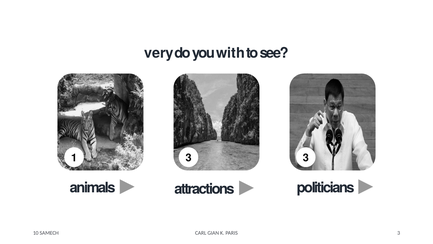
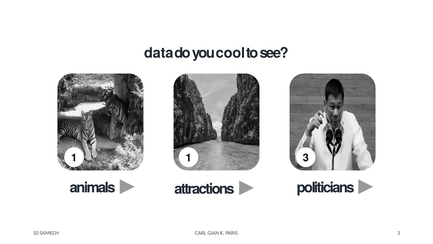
very: very -> data
with: with -> cool
1 3: 3 -> 1
